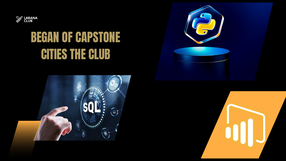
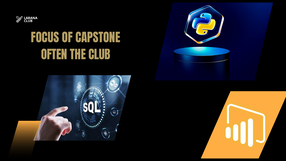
BEGAN: BEGAN -> FOCUS
CITIES: CITIES -> OFTEN
